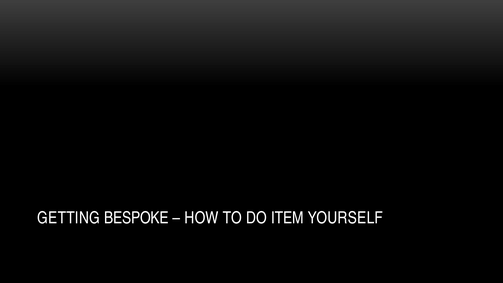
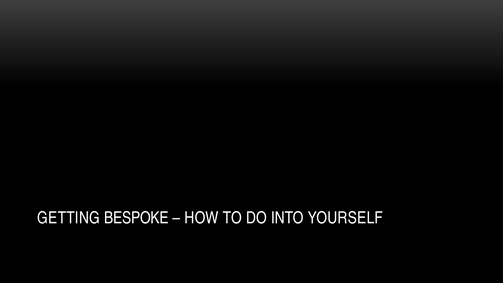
ITEM: ITEM -> INTO
